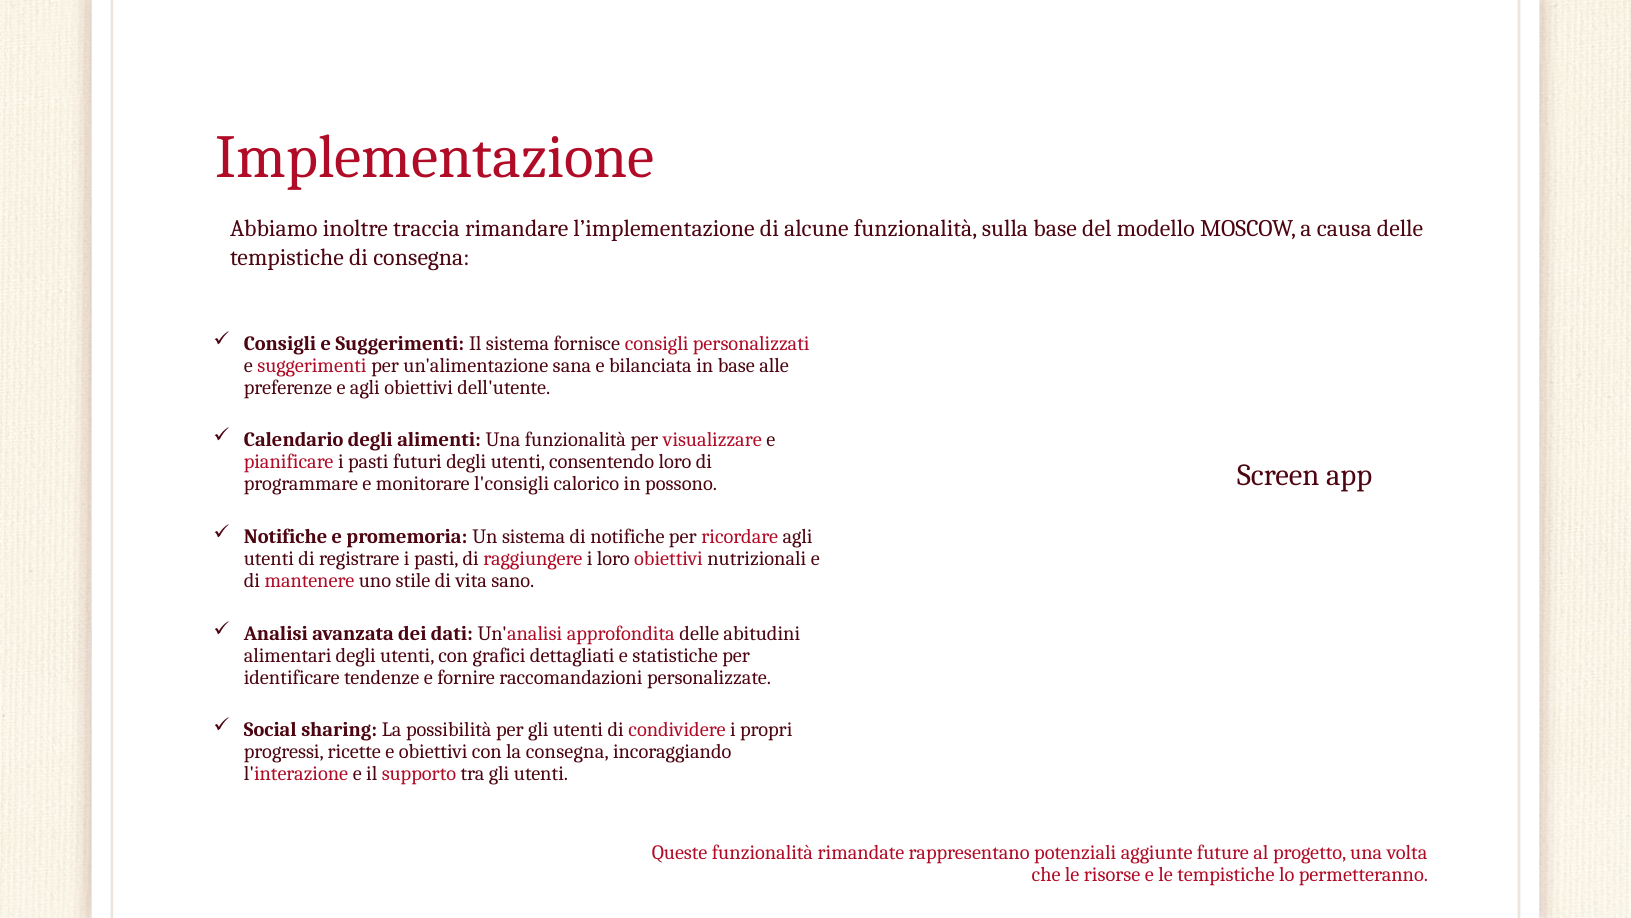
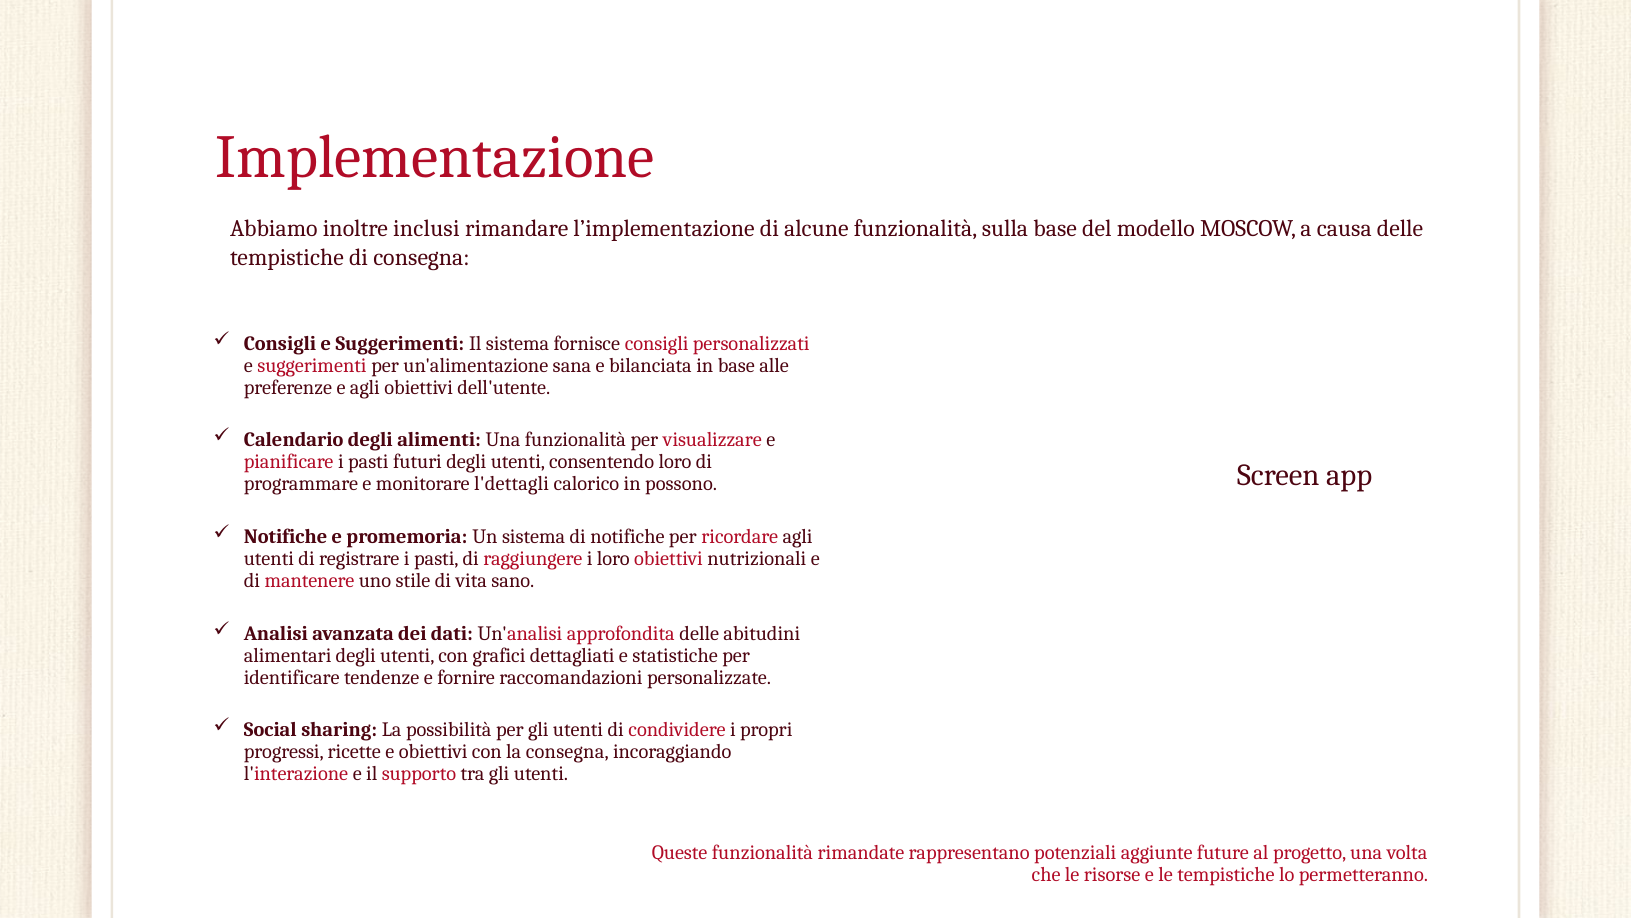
traccia: traccia -> inclusi
l'consigli: l'consigli -> l'dettagli
